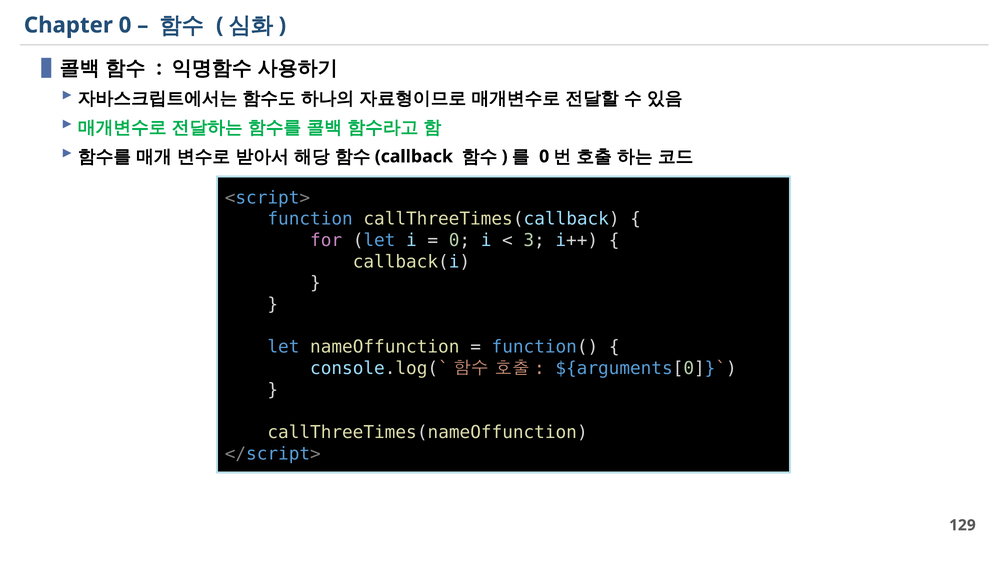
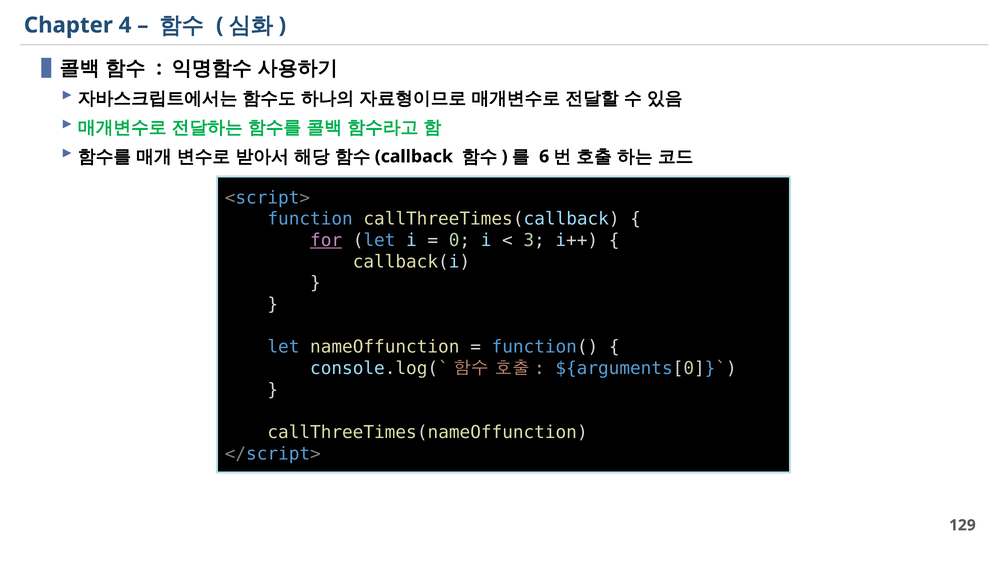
Chapter 0: 0 -> 4
0 at (544, 156): 0 -> 6
for underline: none -> present
